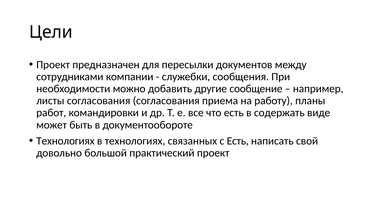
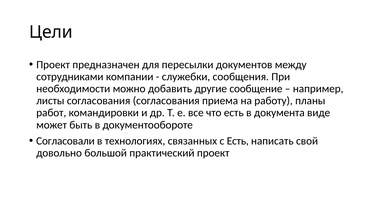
содержать: содержать -> документа
Технологиях at (65, 141): Технологиях -> Согласовали
